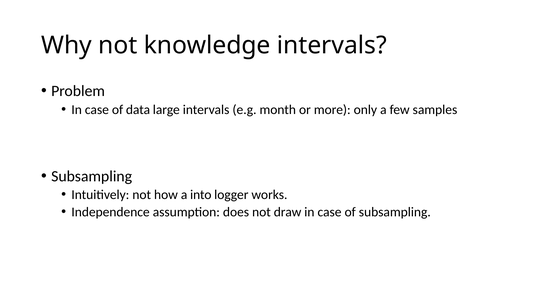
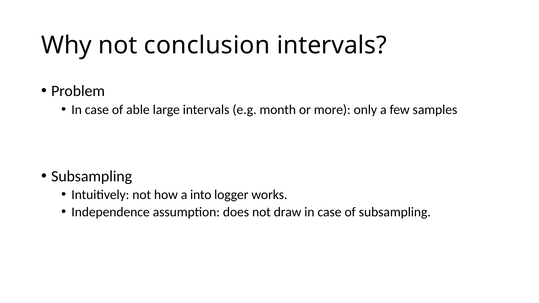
knowledge: knowledge -> conclusion
data: data -> able
